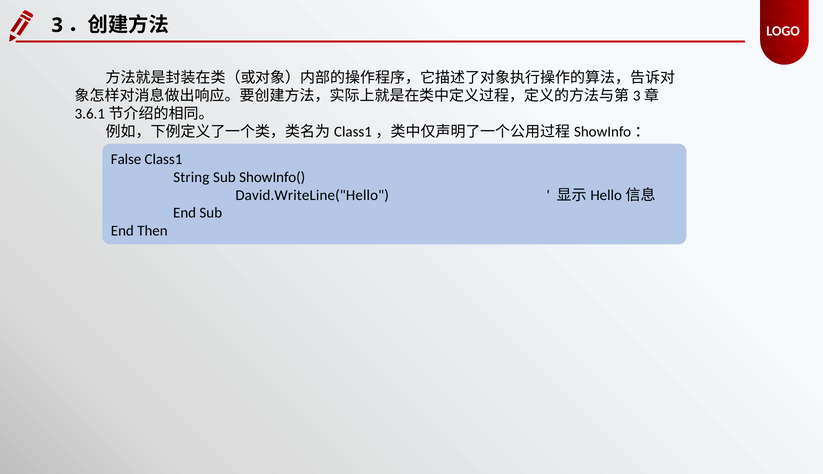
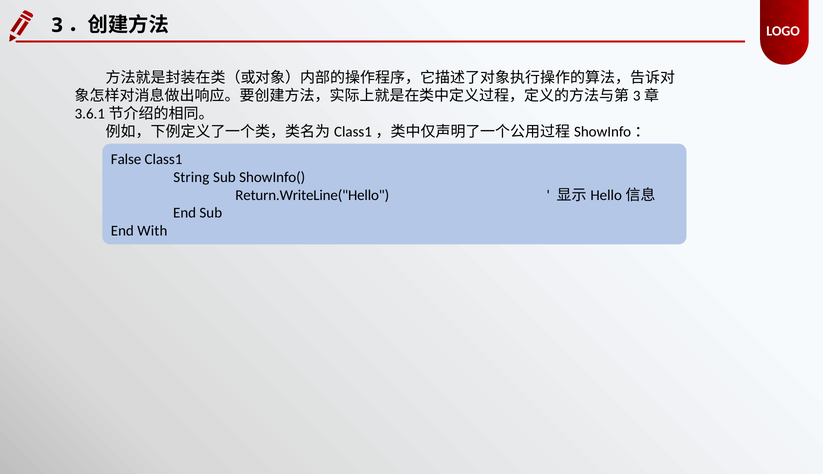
David.WriteLine("Hello: David.WriteLine("Hello -> Return.WriteLine("Hello
Then: Then -> With
